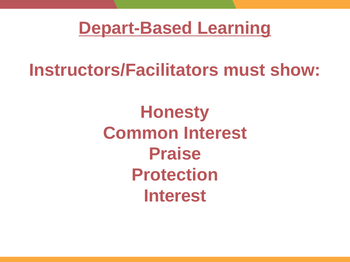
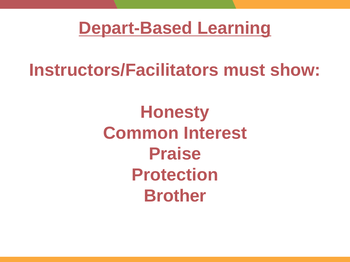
Interest at (175, 196): Interest -> Brother
